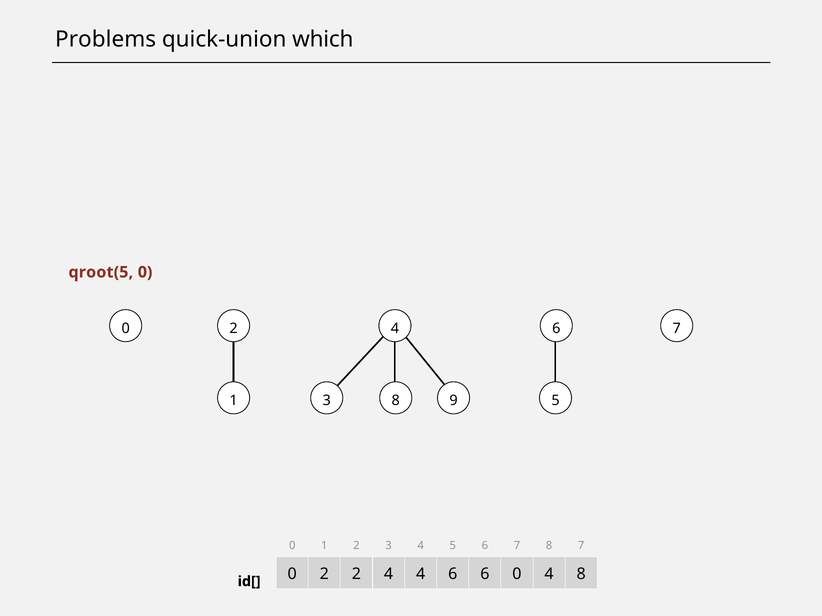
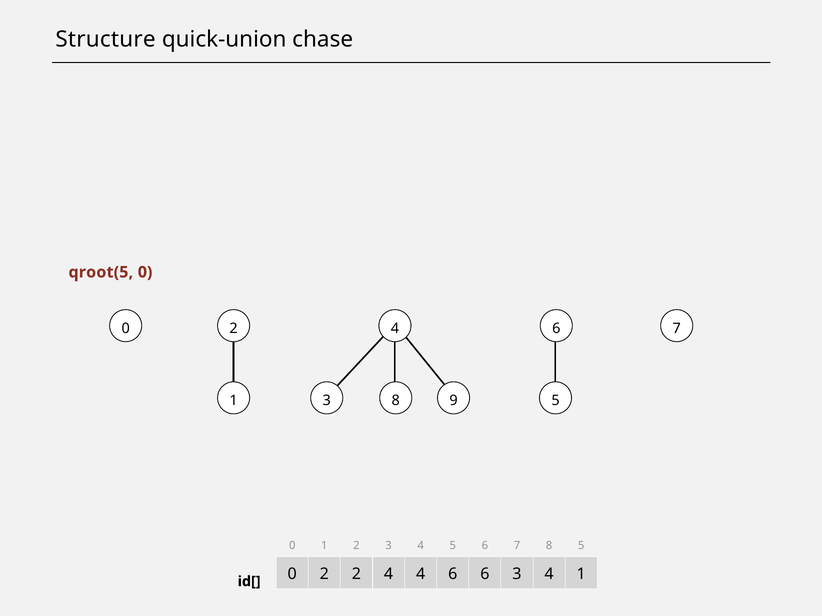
Problems: Problems -> Structure
which: which -> chase
8 7: 7 -> 5
6 0: 0 -> 3
4 8: 8 -> 1
